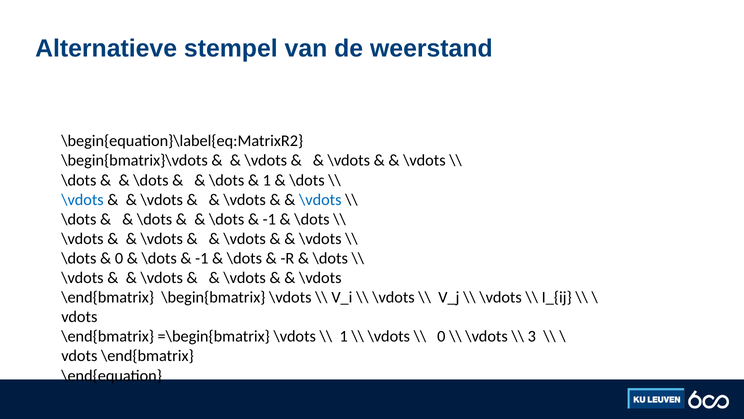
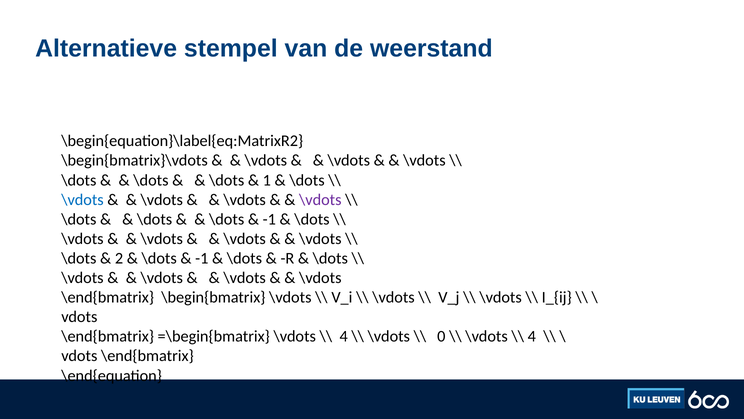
\vdots at (320, 199) colour: blue -> purple
0 at (119, 258): 0 -> 2
1 at (344, 336): 1 -> 4
3 at (532, 336): 3 -> 4
